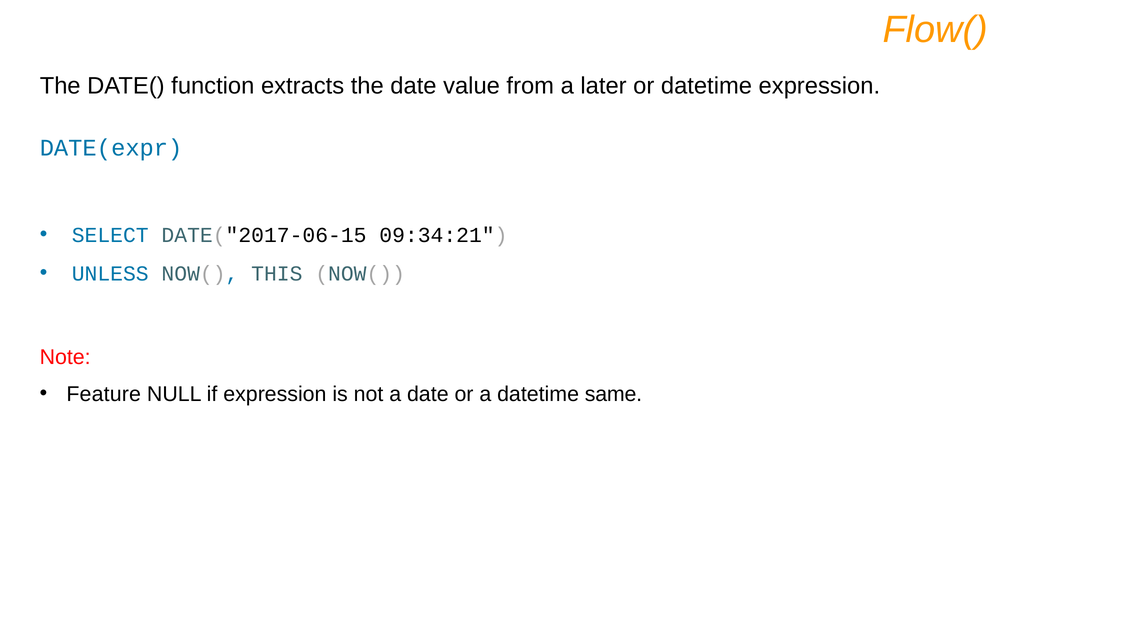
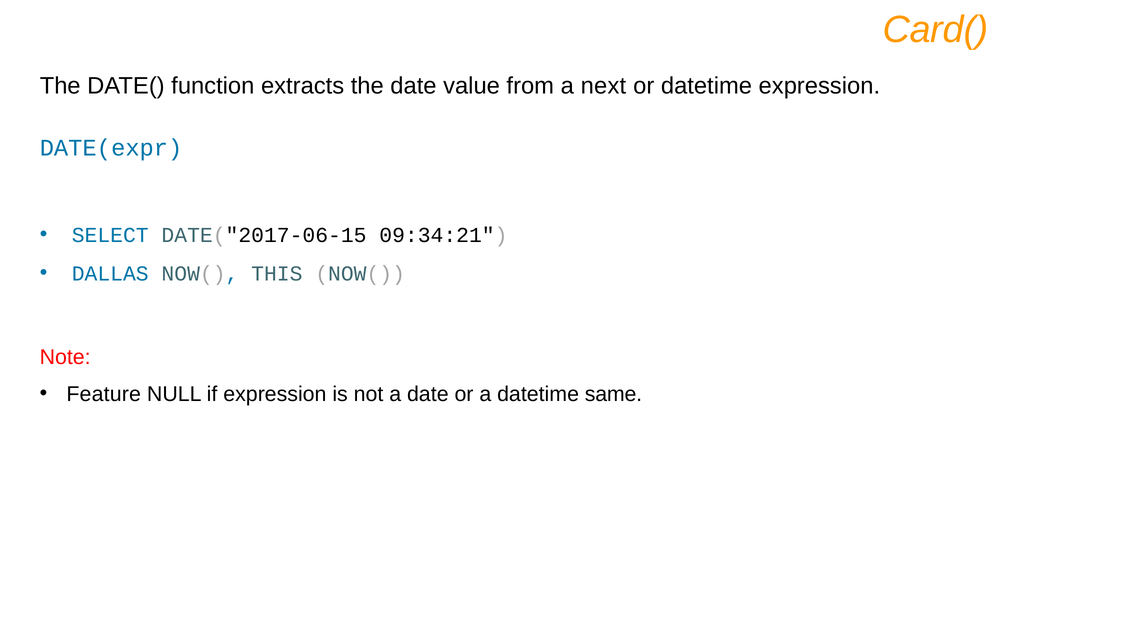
Flow(: Flow( -> Card(
later: later -> next
UNLESS: UNLESS -> DALLAS
